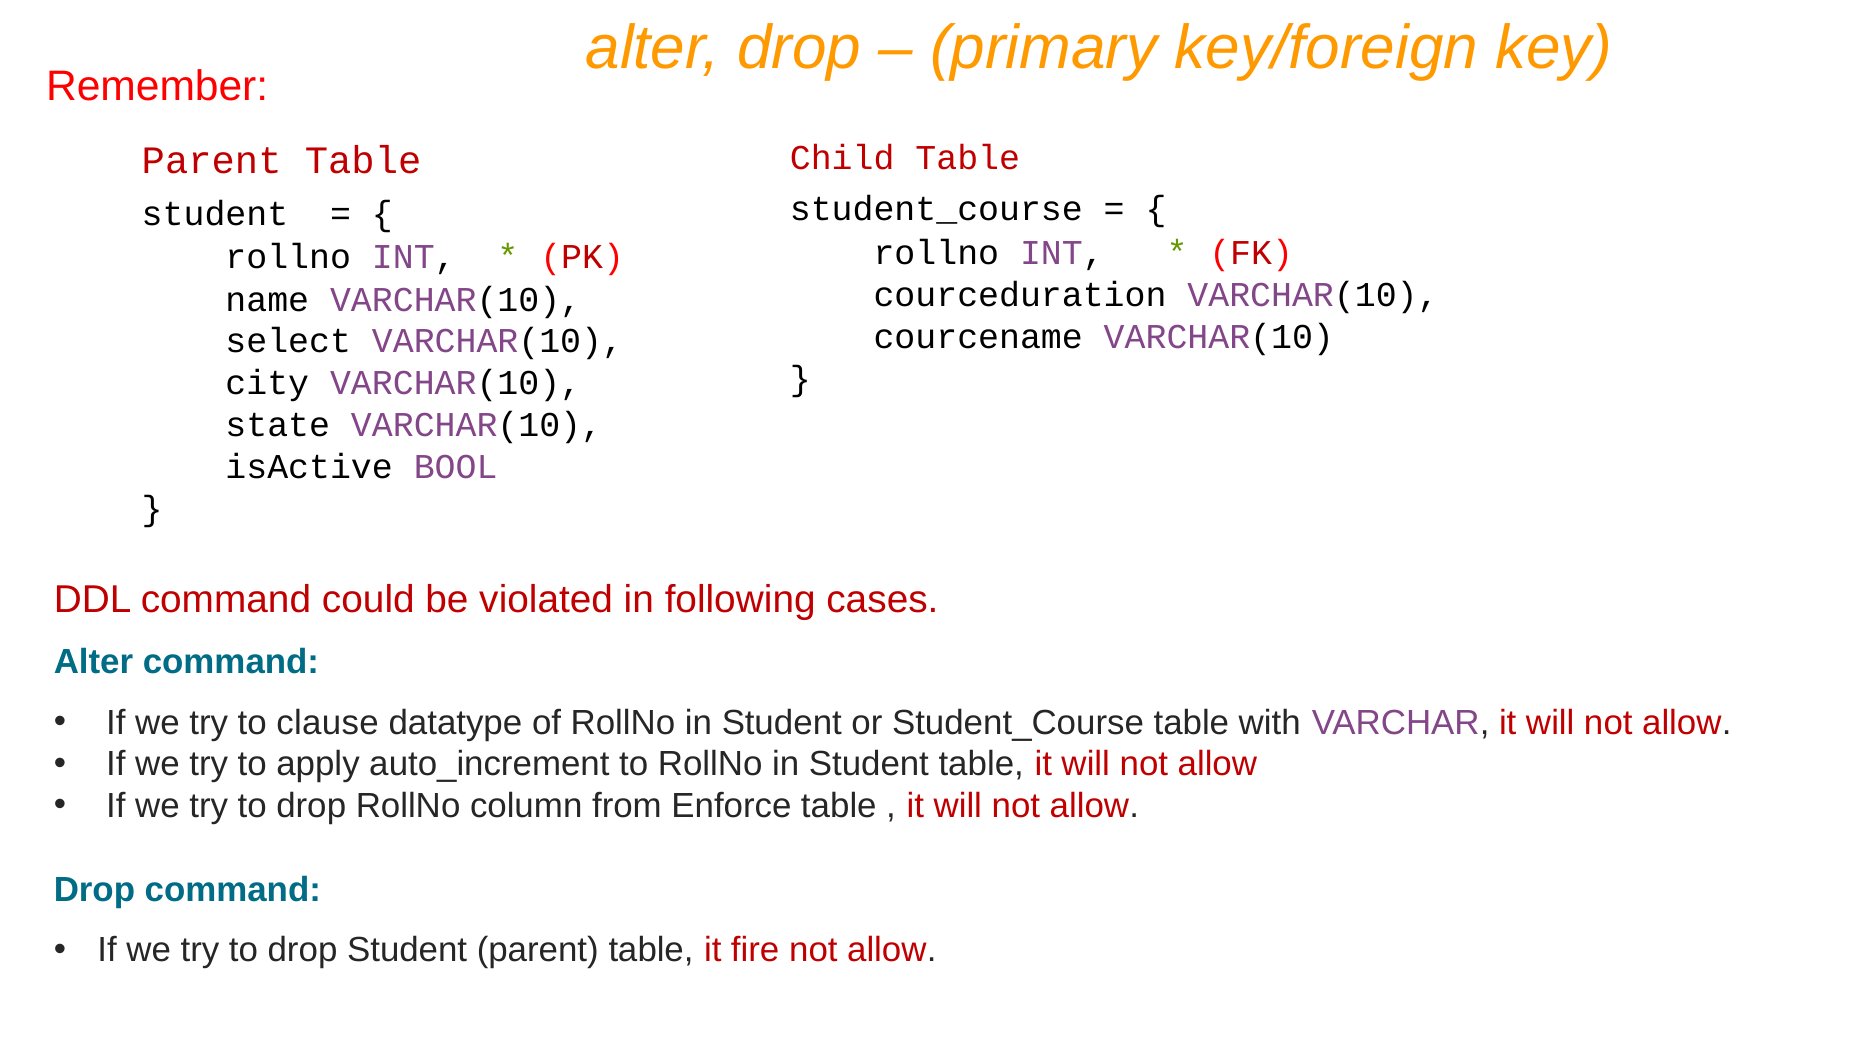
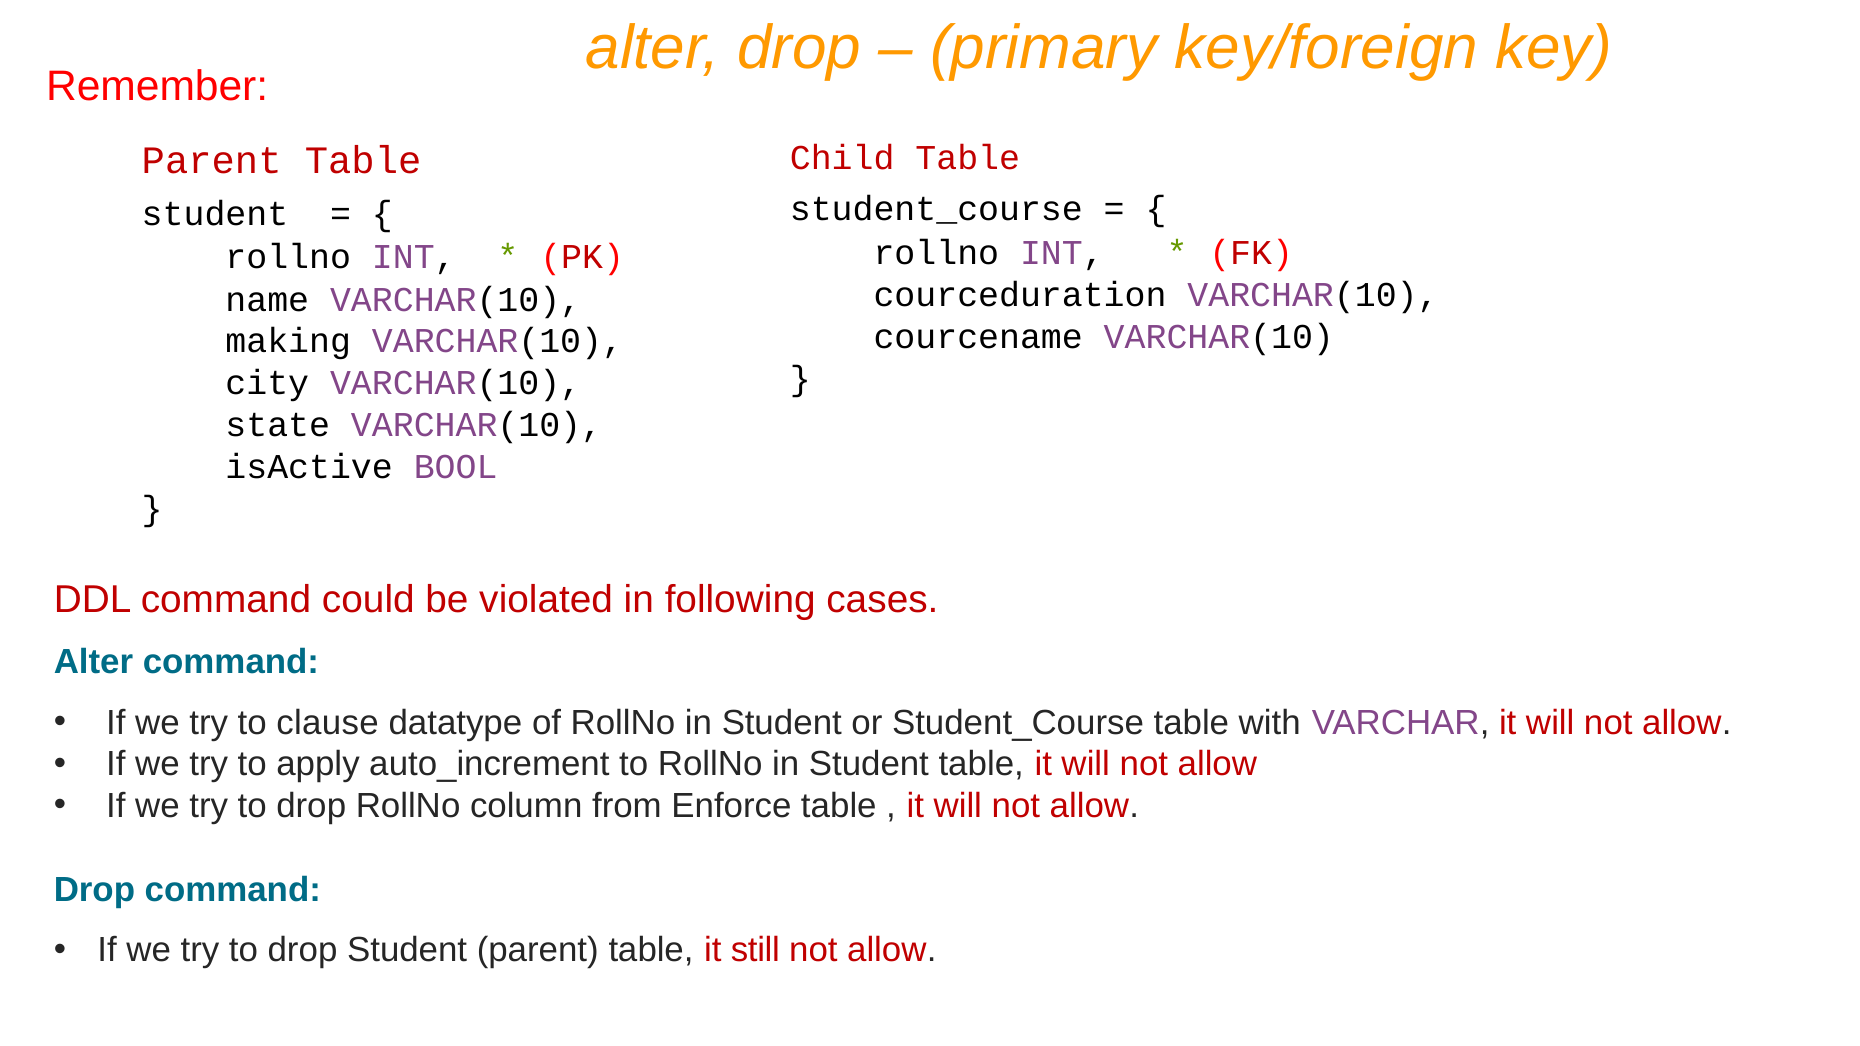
select: select -> making
fire: fire -> still
